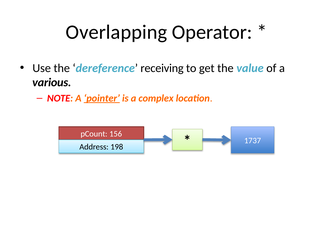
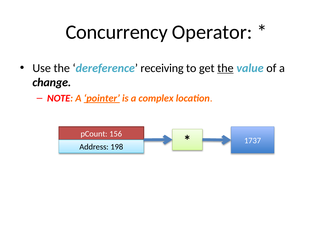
Overlapping: Overlapping -> Concurrency
the at (225, 68) underline: none -> present
various: various -> change
